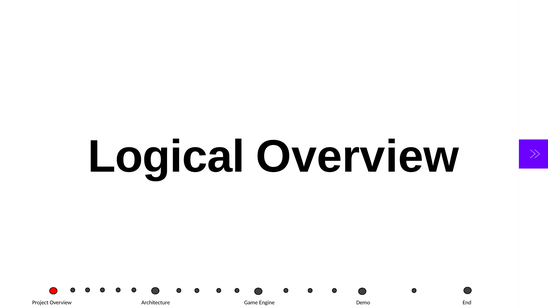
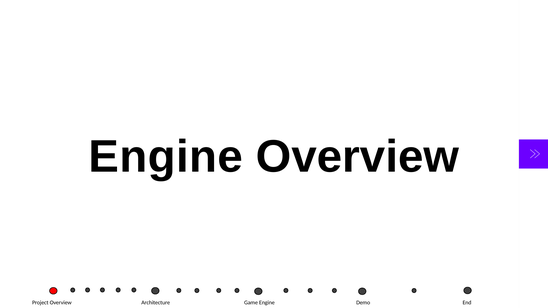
Logical at (166, 157): Logical -> Engine
